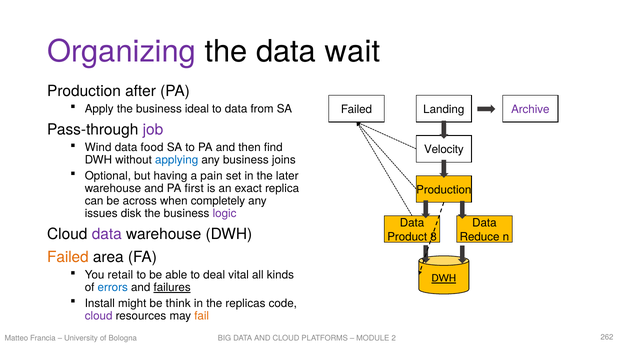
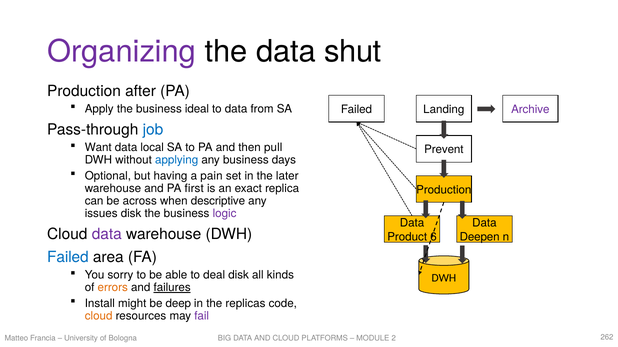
wait: wait -> shut
job colour: purple -> blue
Wind: Wind -> Want
food: food -> local
find: find -> pull
Velocity: Velocity -> Prevent
joins: joins -> days
completely: completely -> descriptive
8: 8 -> 6
Reduce: Reduce -> Deepen
Failed at (68, 258) colour: orange -> blue
retail: retail -> sorry
deal vital: vital -> disk
DWH at (444, 279) underline: present -> none
errors colour: blue -> orange
think: think -> deep
cloud at (99, 316) colour: purple -> orange
fail colour: orange -> purple
